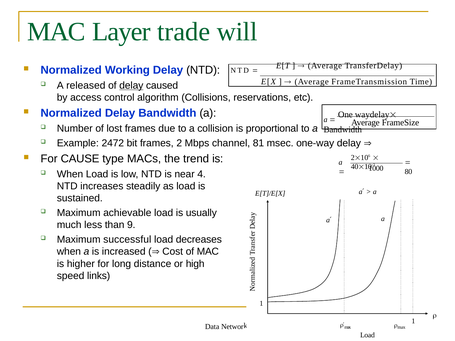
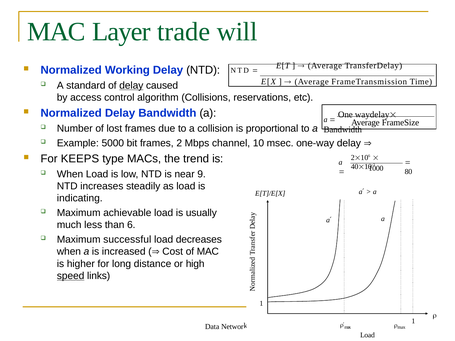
released: released -> standard
2472: 2472 -> 5000
81: 81 -> 10
CAUSE: CAUSE -> KEEPS
4: 4 -> 9
sustained: sustained -> indicating
9: 9 -> 6
speed underline: none -> present
